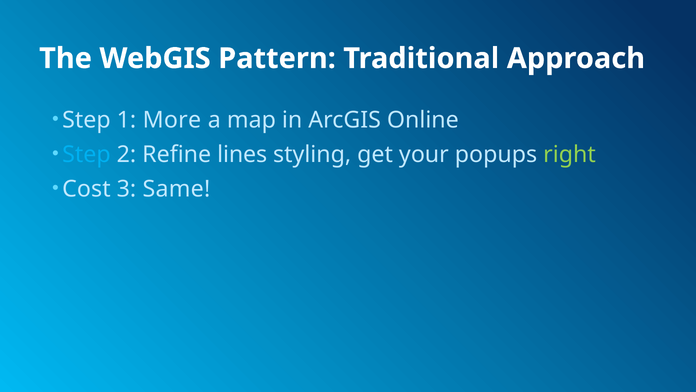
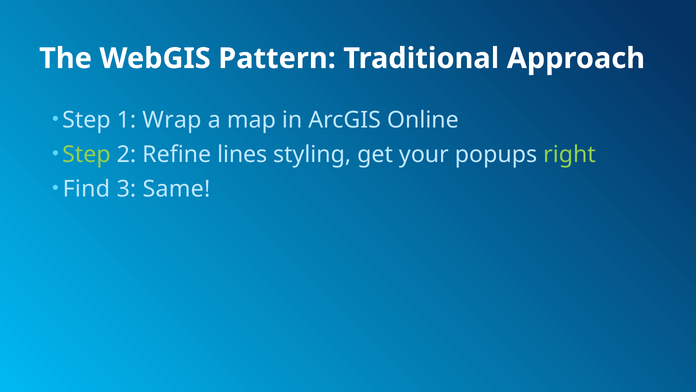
More: More -> Wrap
Step at (86, 154) colour: light blue -> light green
Cost: Cost -> Find
